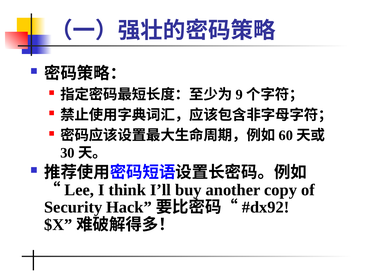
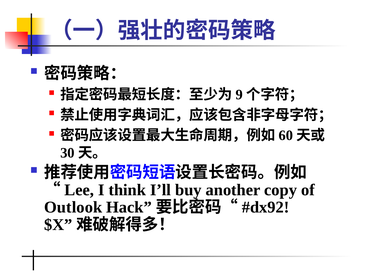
Security: Security -> Outlook
